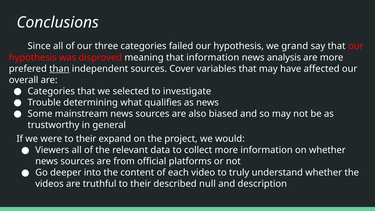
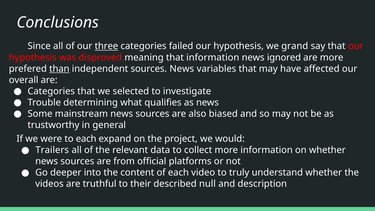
three underline: none -> present
analysis: analysis -> ignored
sources Cover: Cover -> News
were to their: their -> each
Viewers: Viewers -> Trailers
